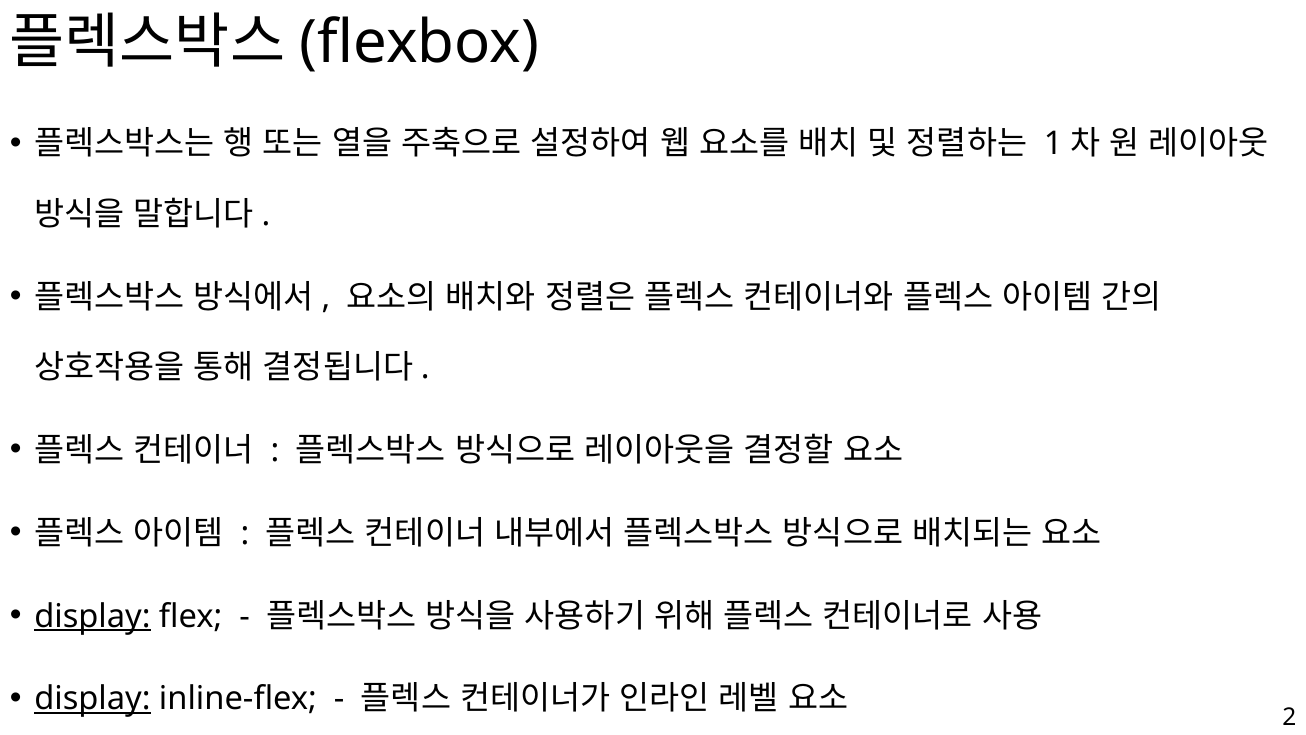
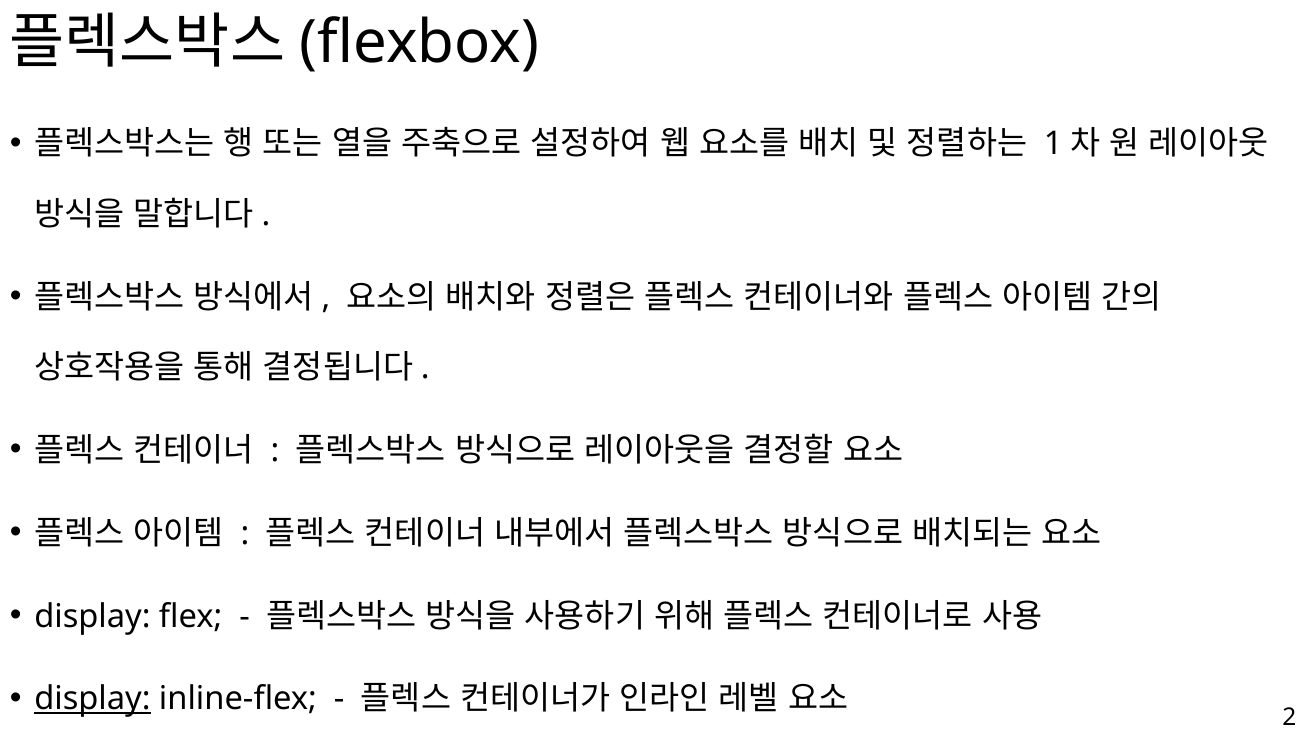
display at (92, 616) underline: present -> none
